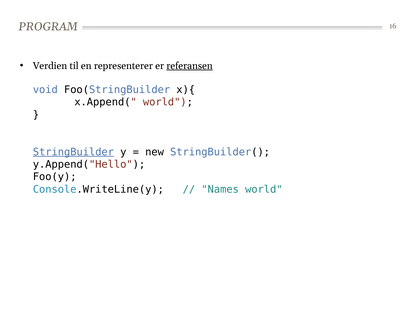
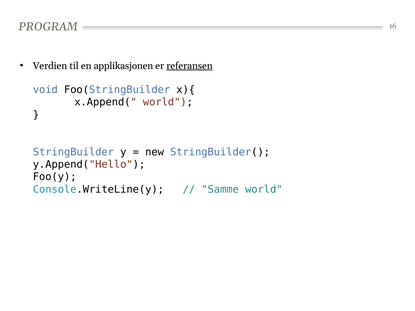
representerer: representerer -> applikasjonen
StringBuilder underline: present -> none
Names: Names -> Samme
